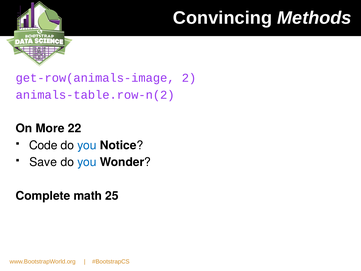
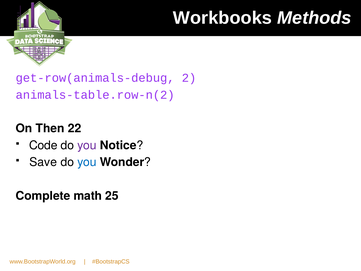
Convincing: Convincing -> Workbooks
get-row(animals-image: get-row(animals-image -> get-row(animals-debug
More: More -> Then
you at (87, 145) colour: blue -> purple
